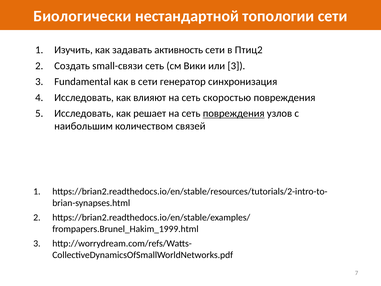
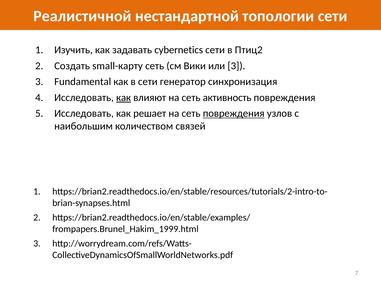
Биологически: Биологически -> Реалистичной
активность: активность -> cybernetics
small-связи: small-связи -> small-карту
как at (124, 97) underline: none -> present
скоростью: скоростью -> активность
